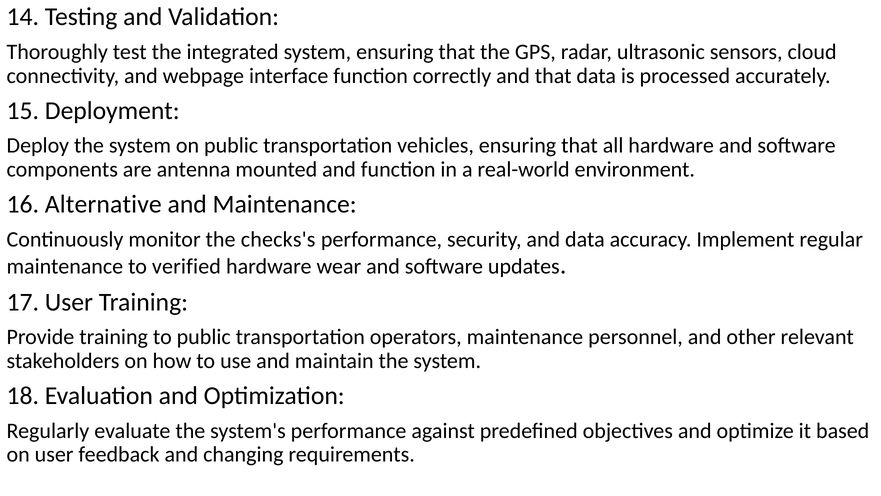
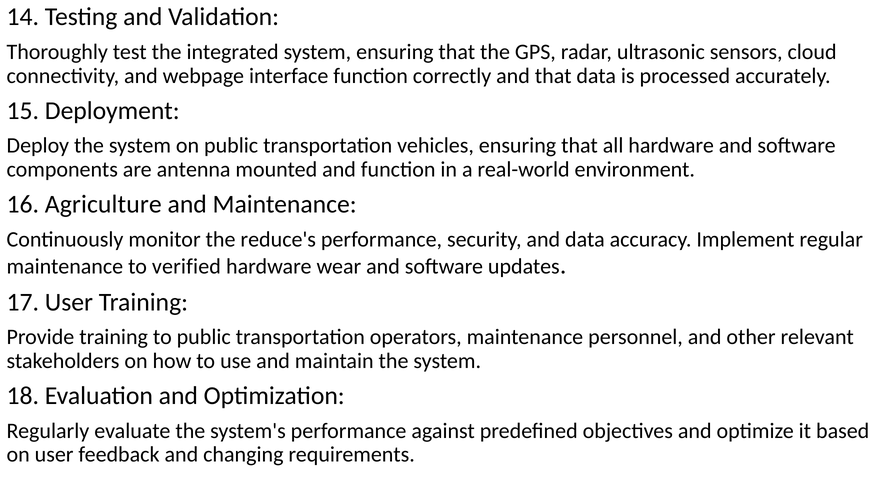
Alternative: Alternative -> Agriculture
checks's: checks's -> reduce's
